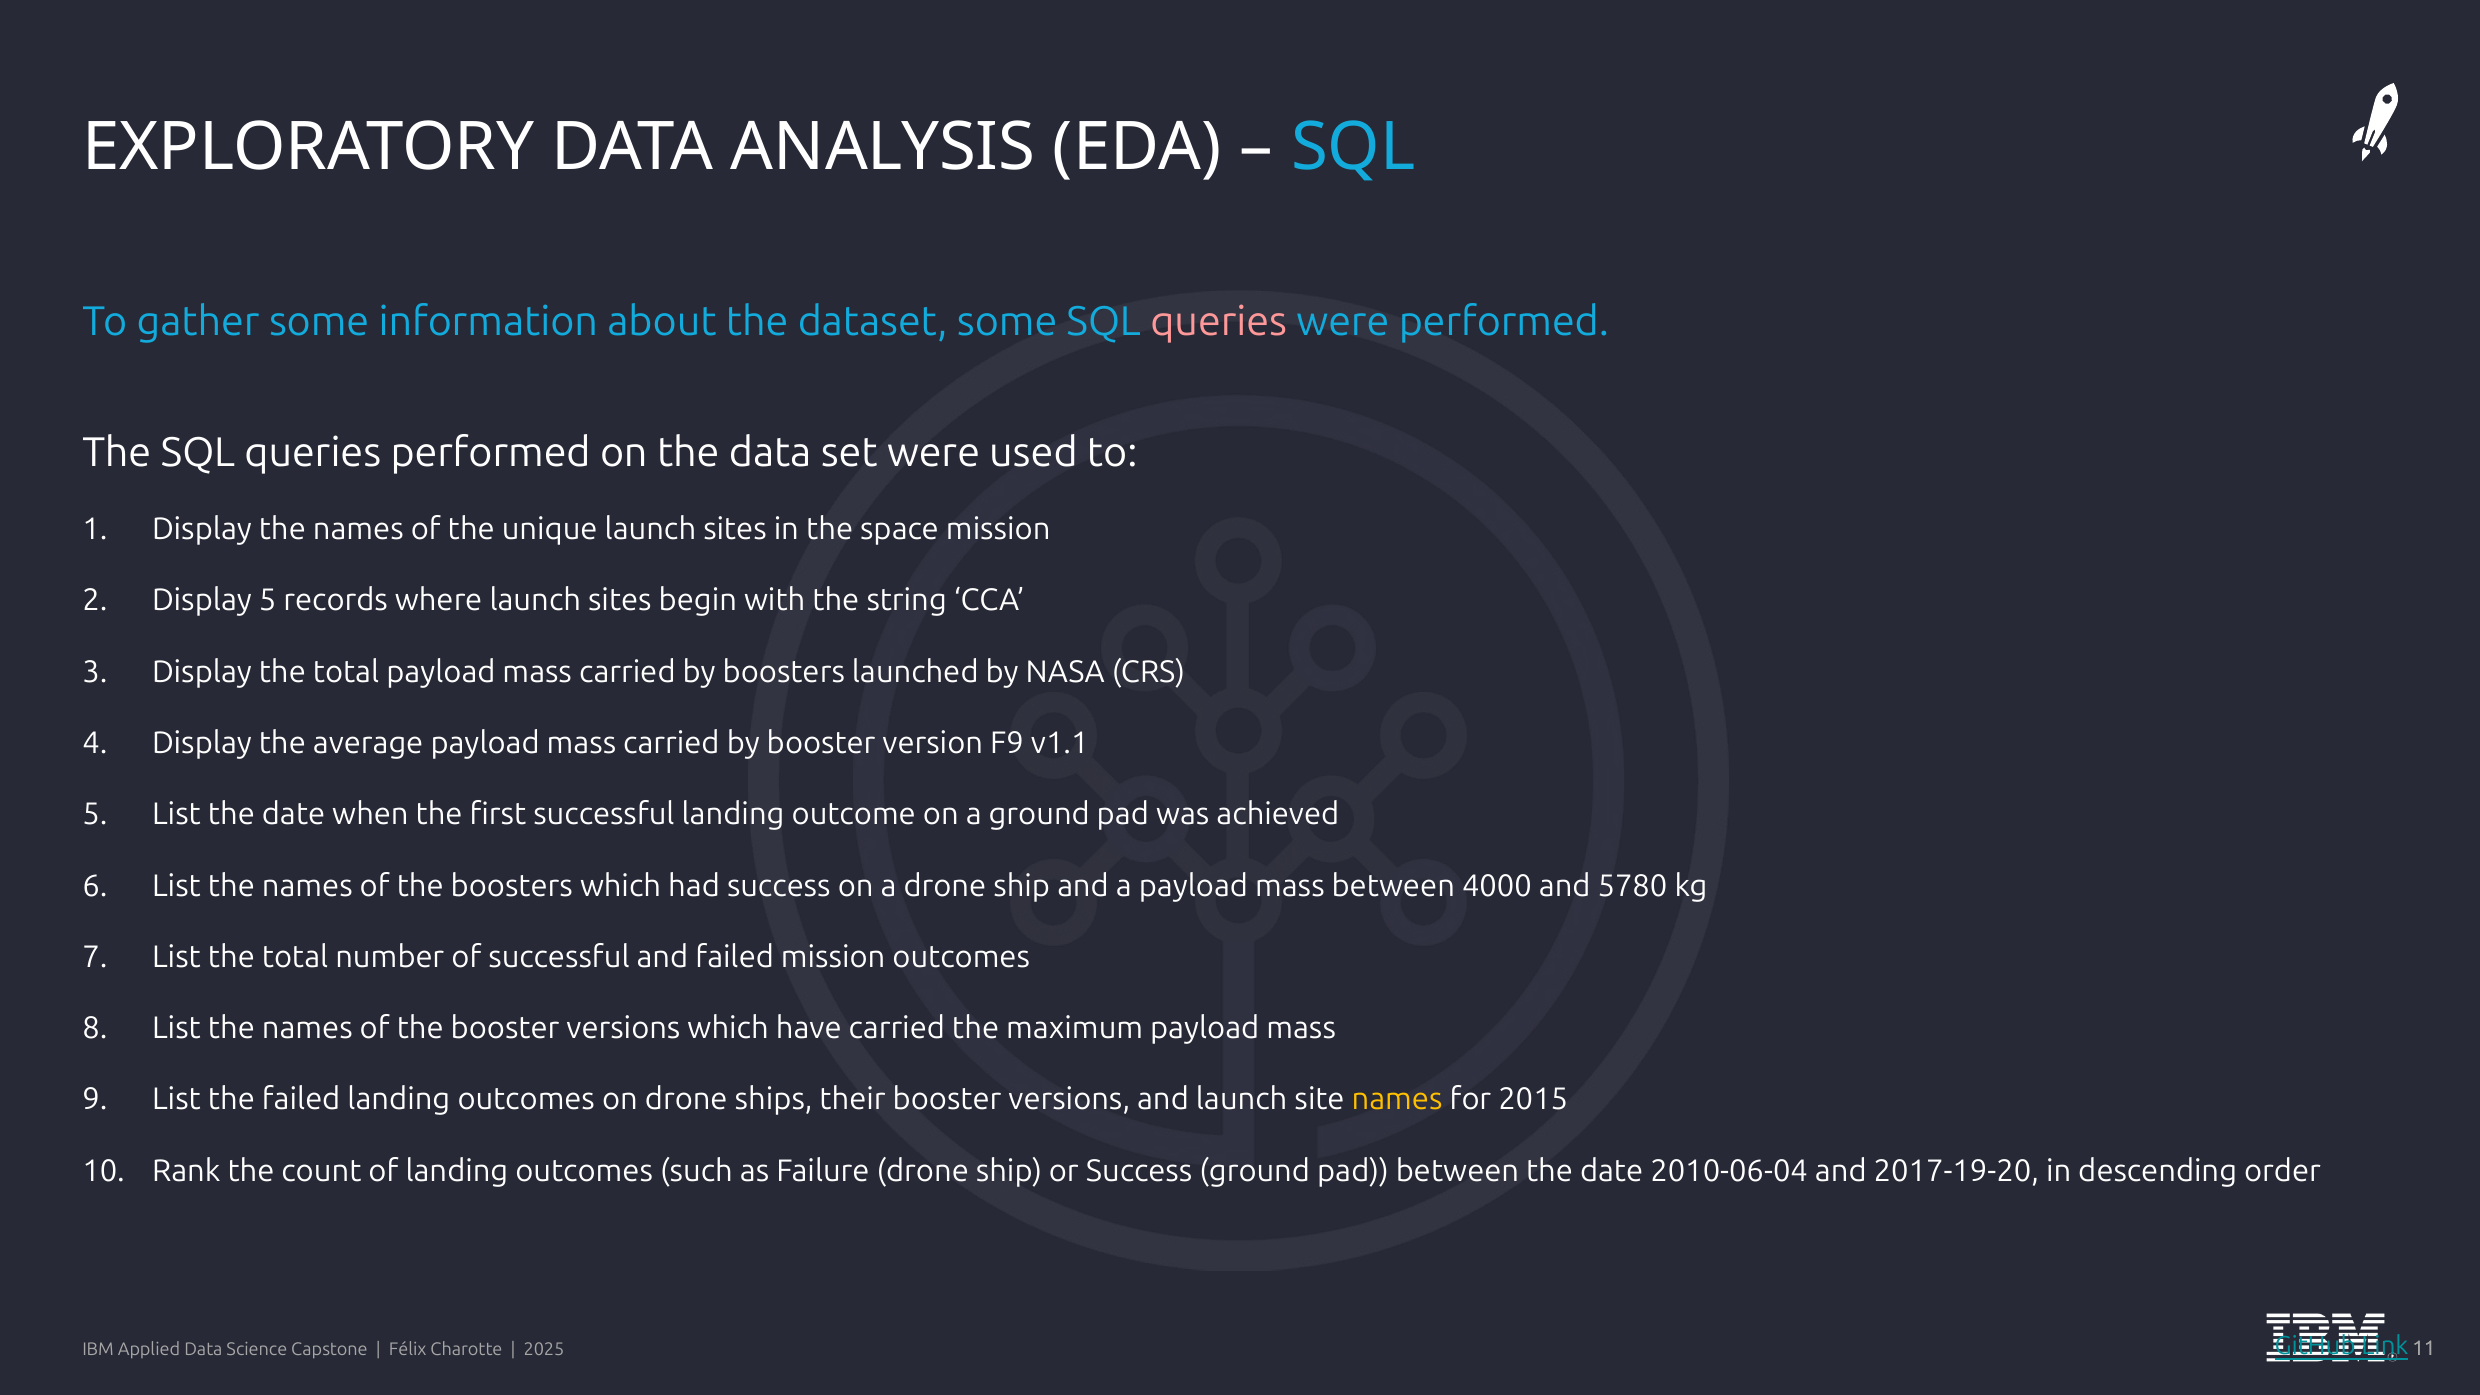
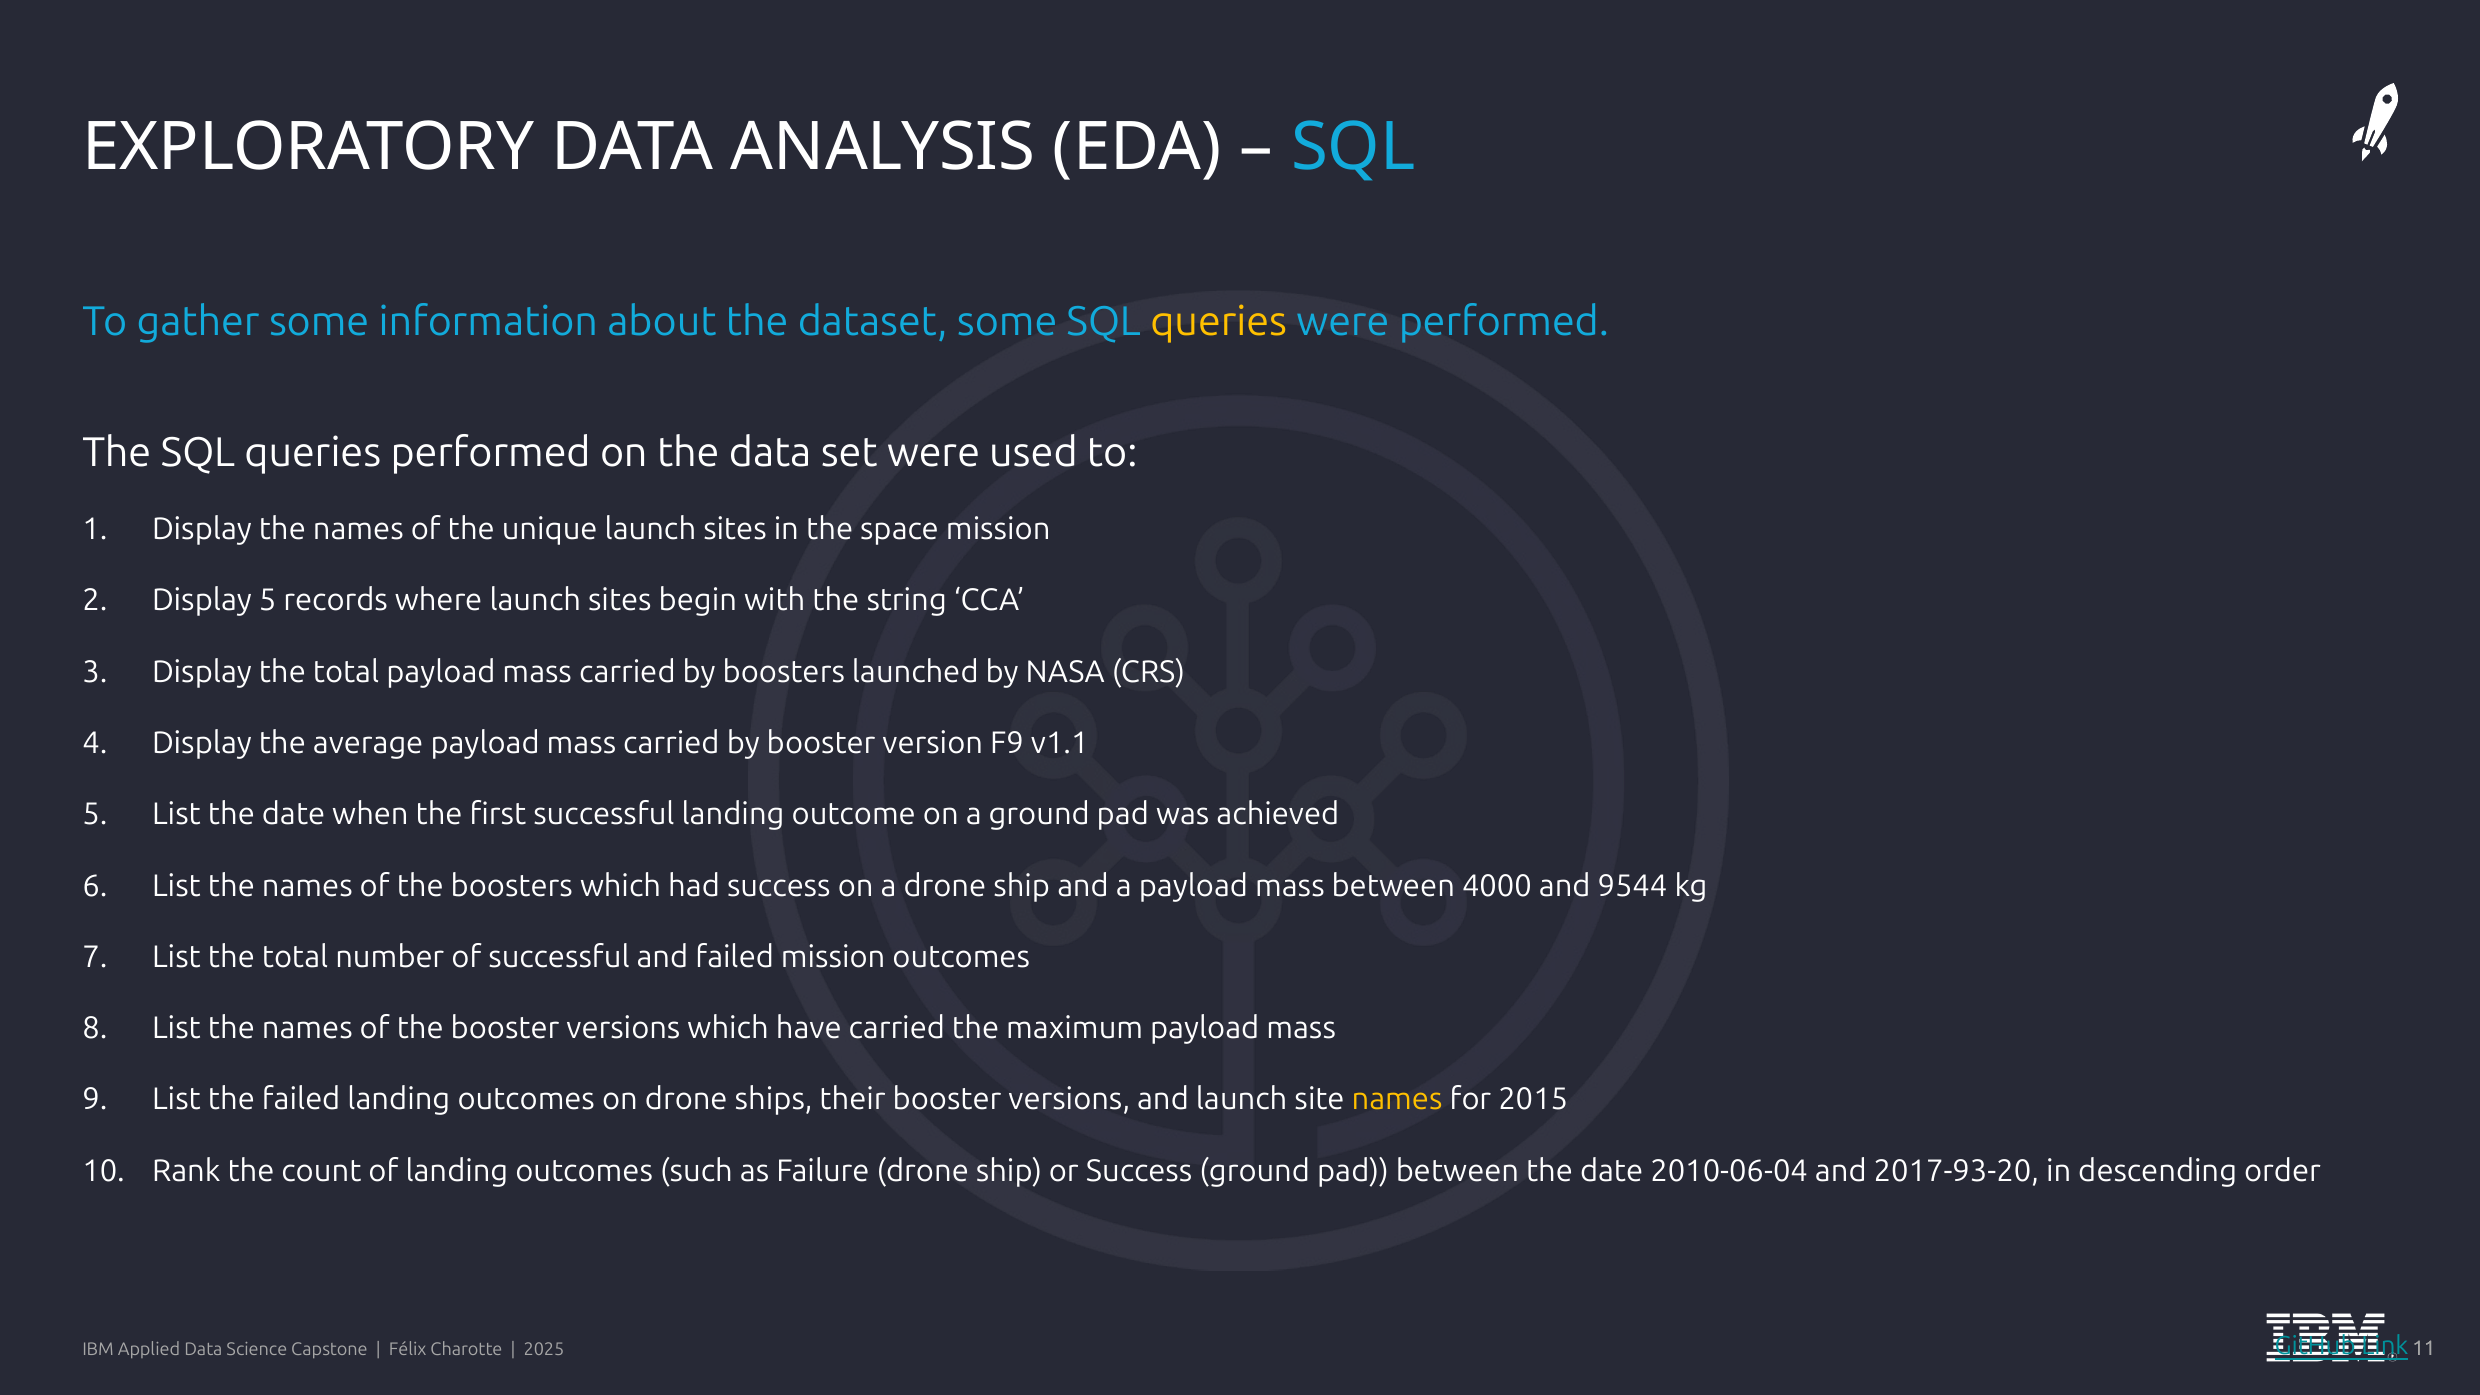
queries at (1219, 322) colour: pink -> yellow
5780: 5780 -> 9544
2017-19-20: 2017-19-20 -> 2017-93-20
